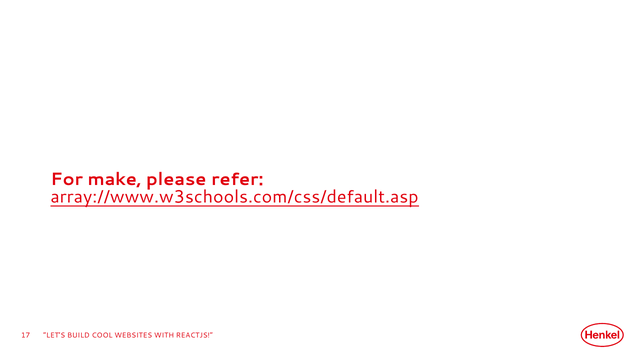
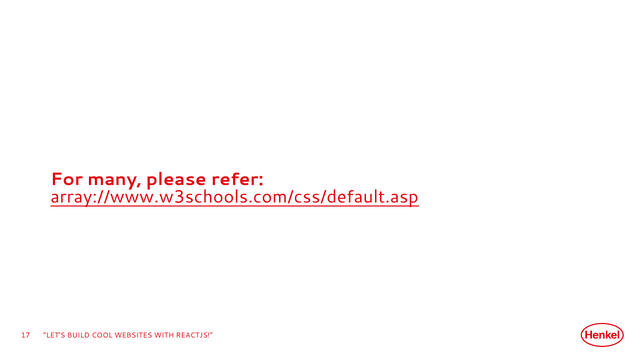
make: make -> many
